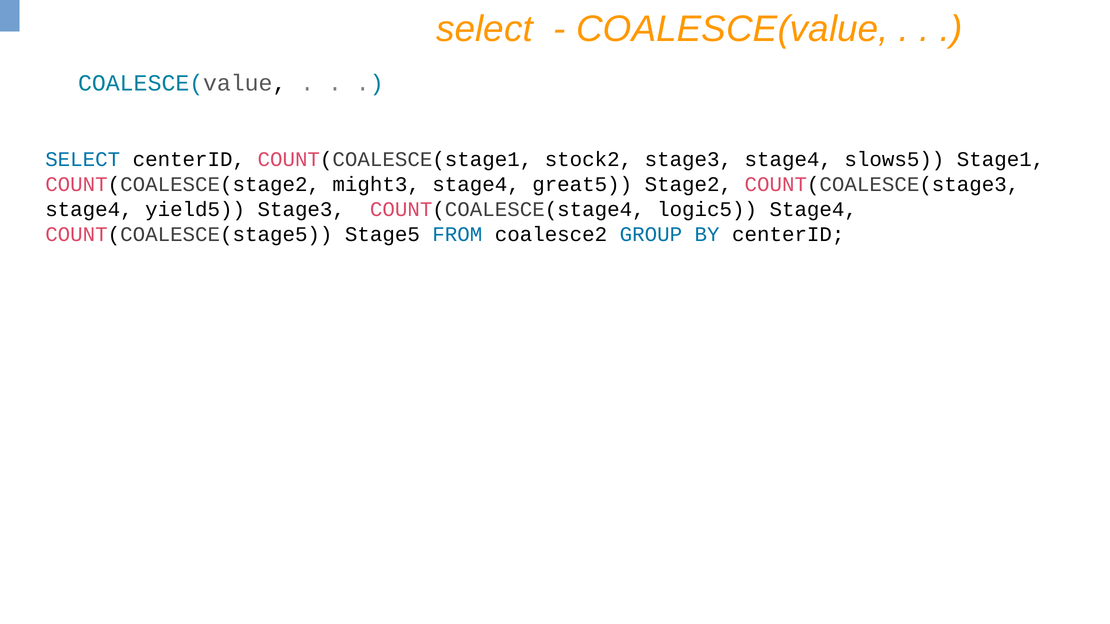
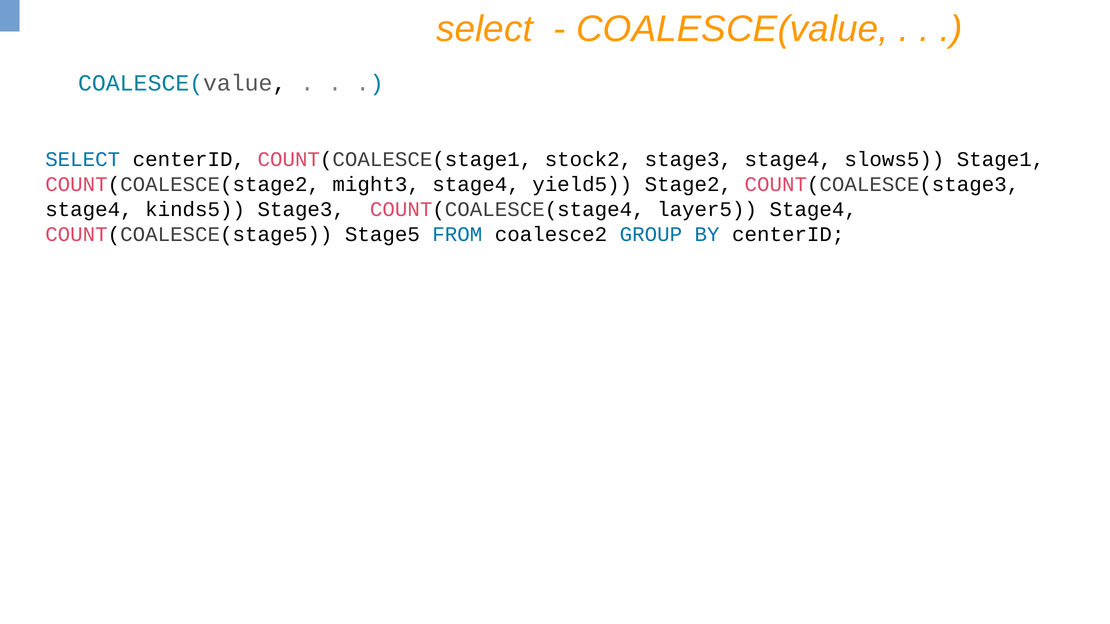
great5: great5 -> yield5
yield5: yield5 -> kinds5
logic5: logic5 -> layer5
